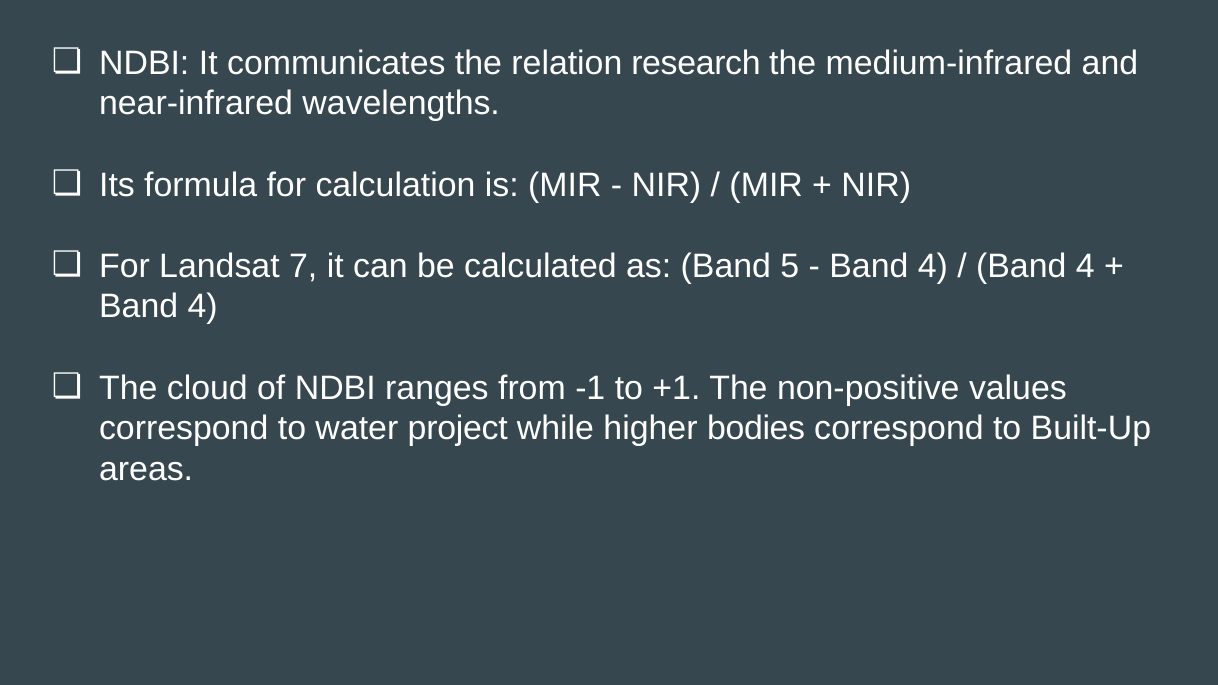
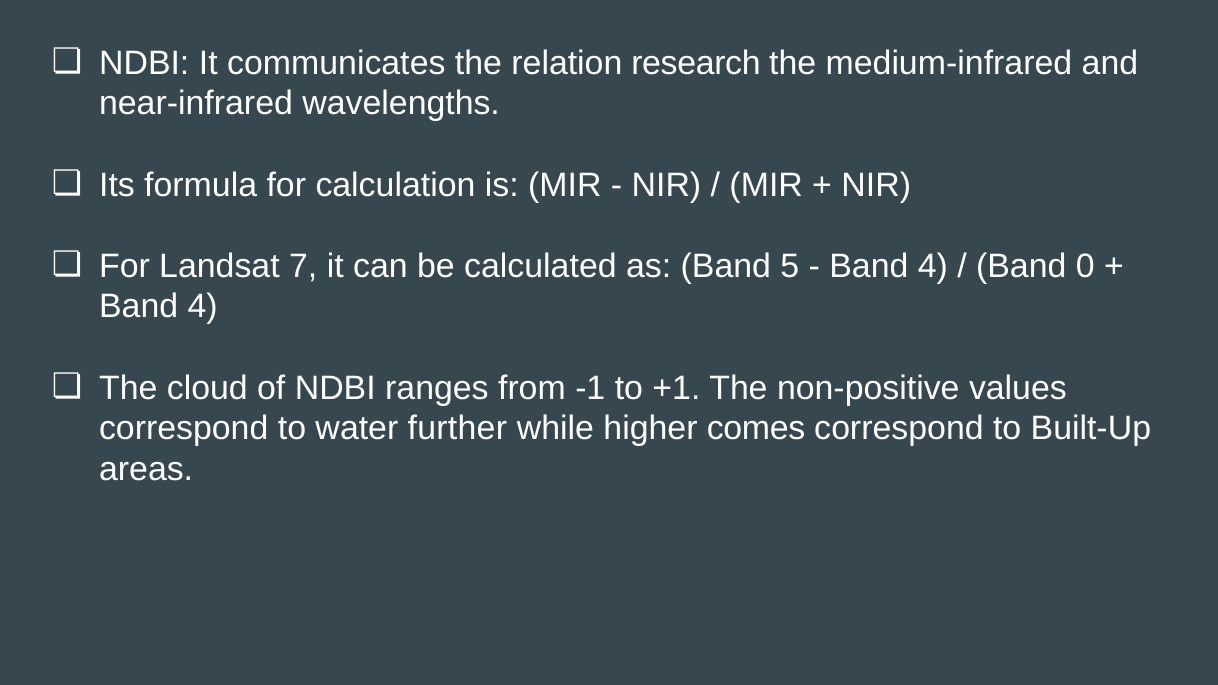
4 at (1085, 266): 4 -> 0
project: project -> further
bodies: bodies -> comes
